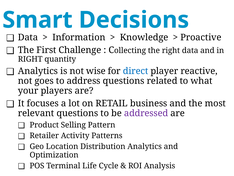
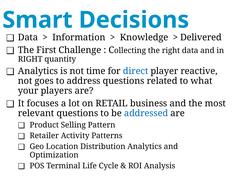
Proactive: Proactive -> Delivered
wise: wise -> time
addressed colour: purple -> blue
